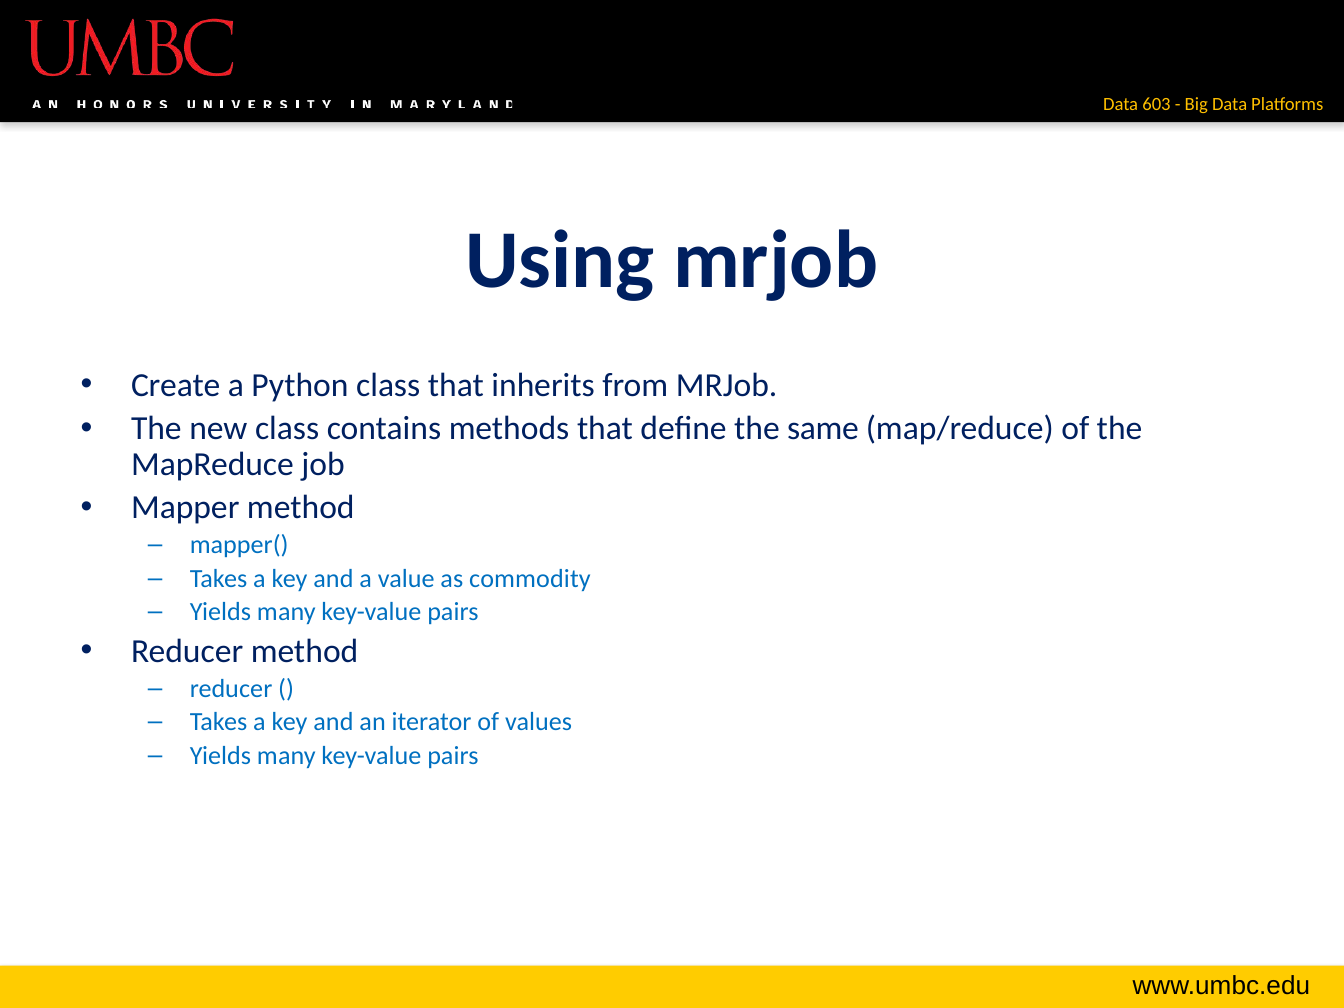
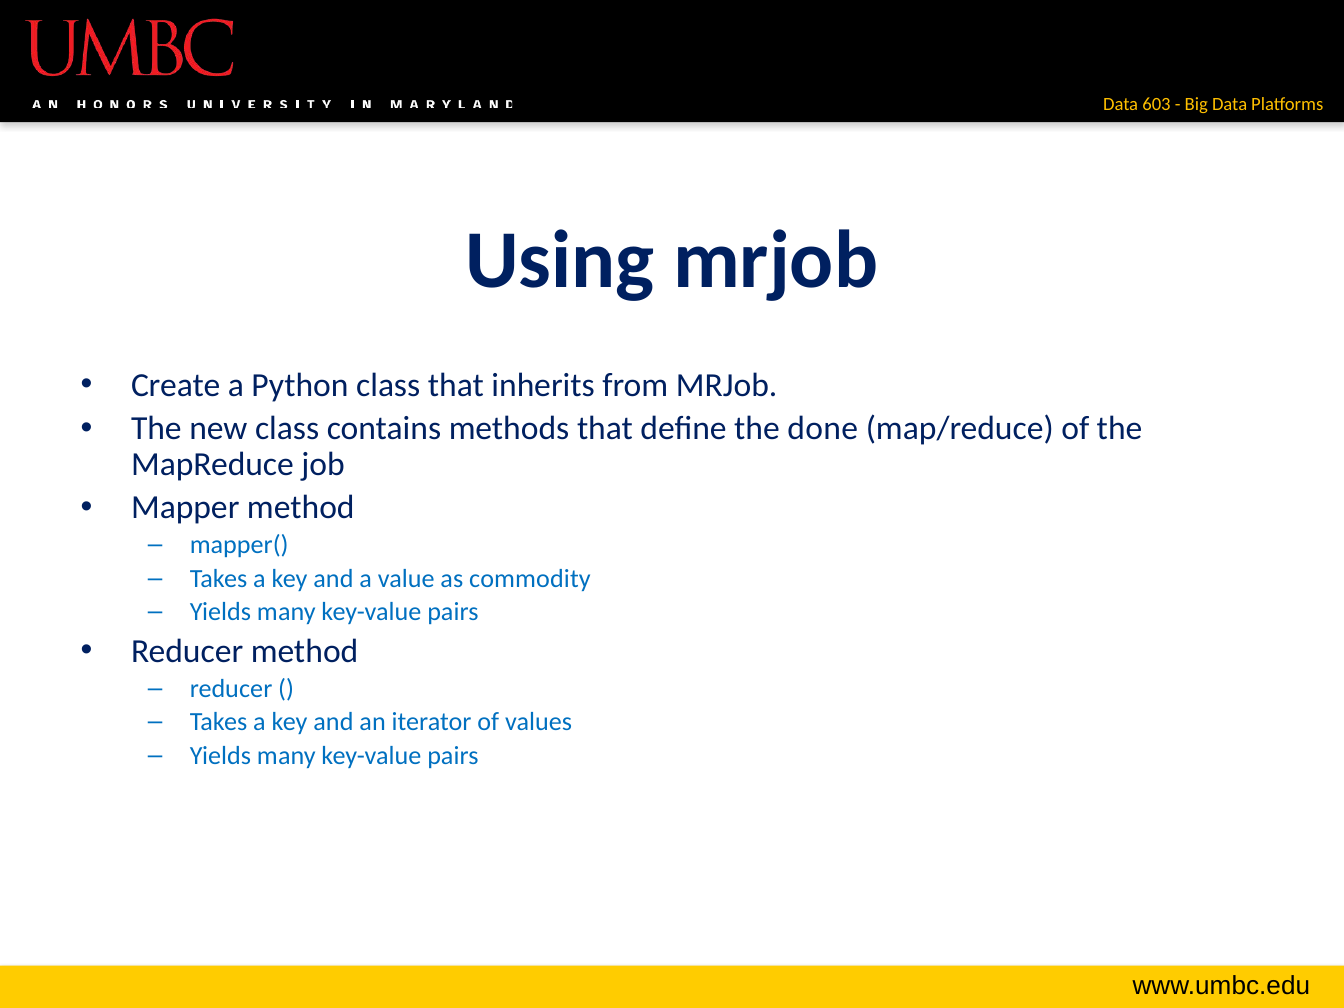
same: same -> done
